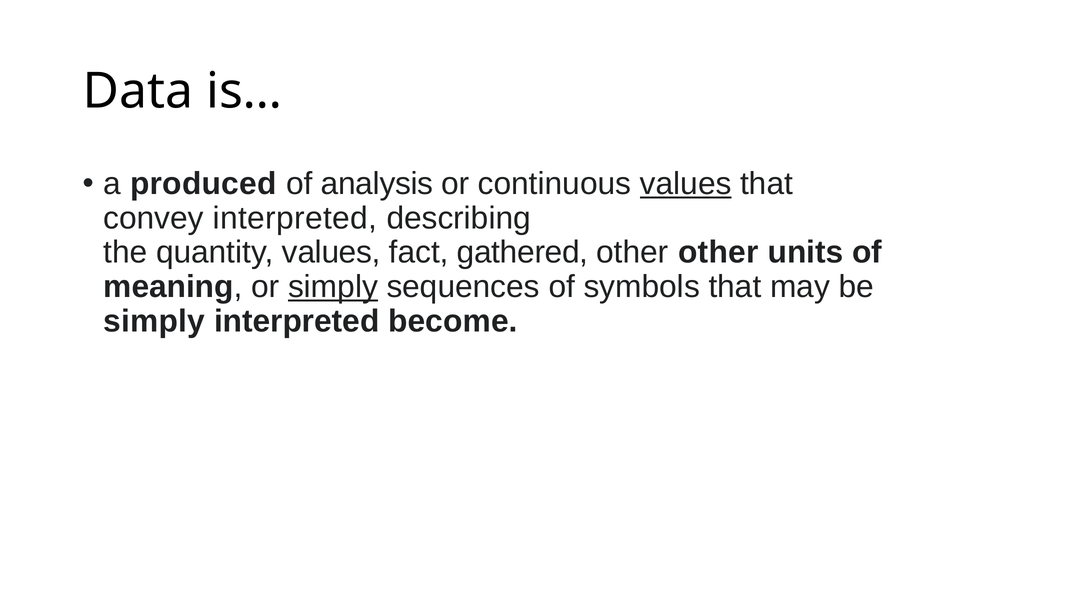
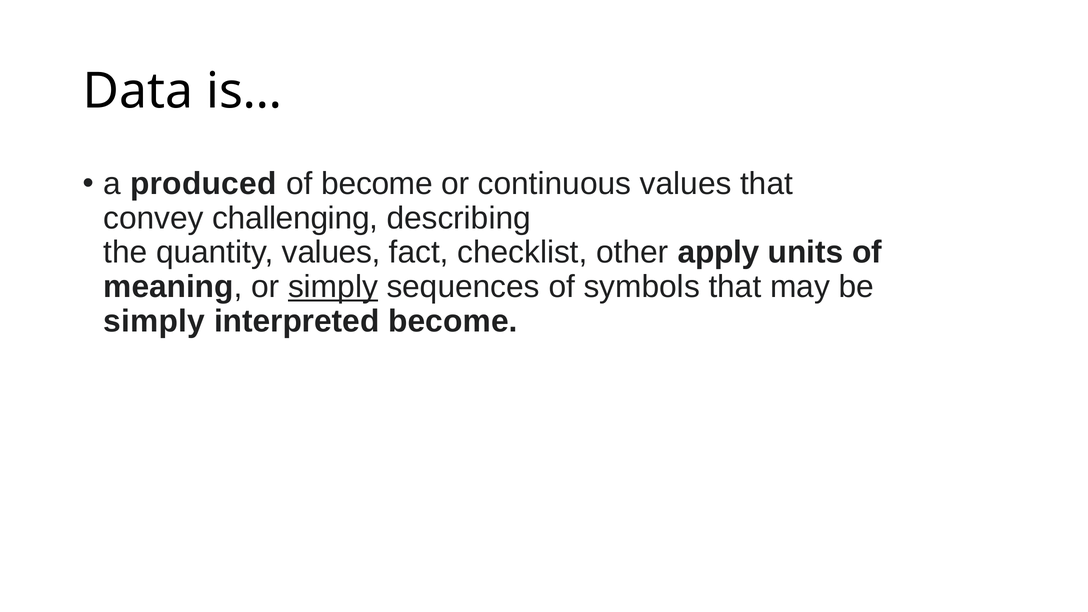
of analysis: analysis -> become
values at (686, 184) underline: present -> none
convey interpreted: interpreted -> challenging
gathered: gathered -> checklist
other other: other -> apply
